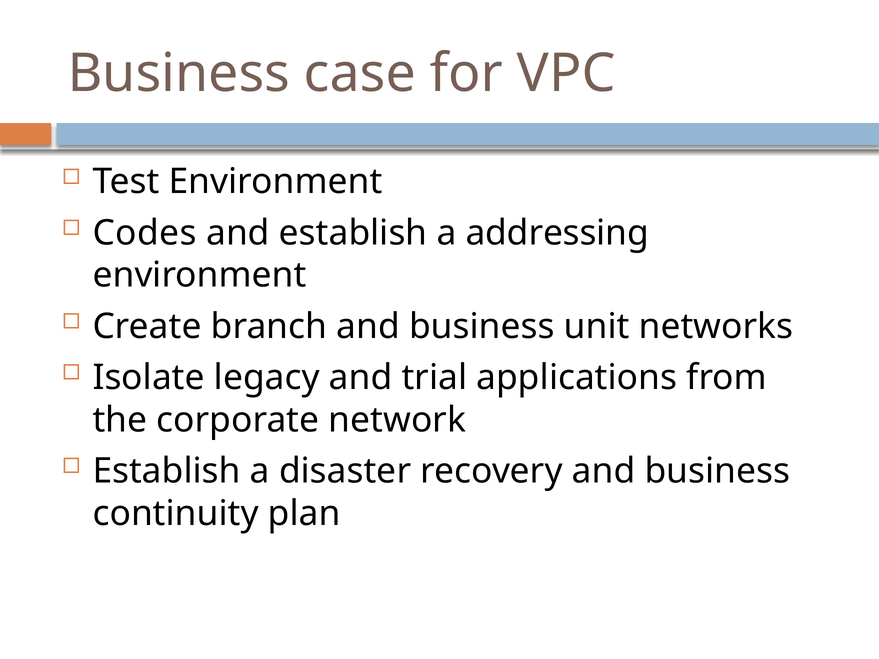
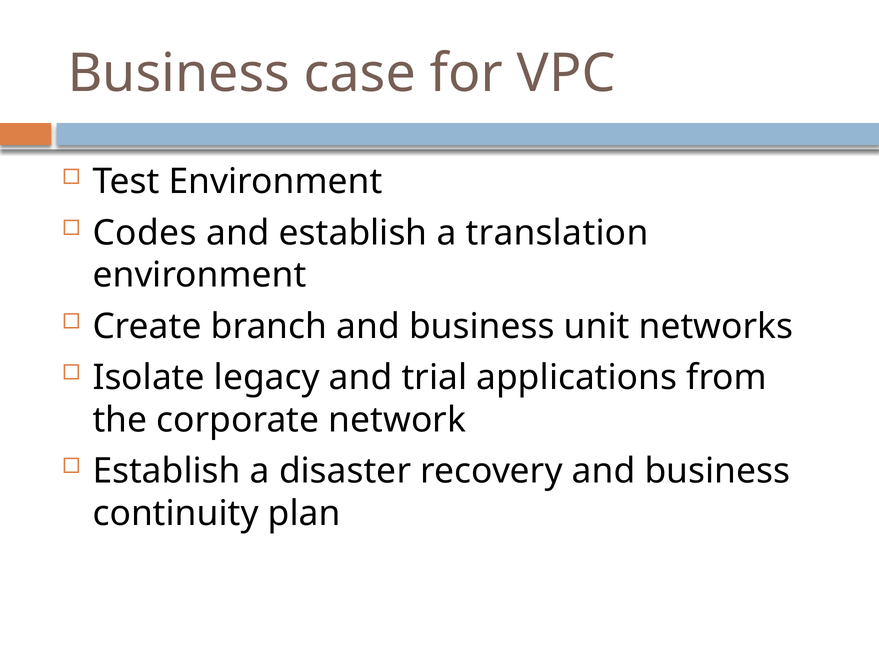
addressing: addressing -> translation
